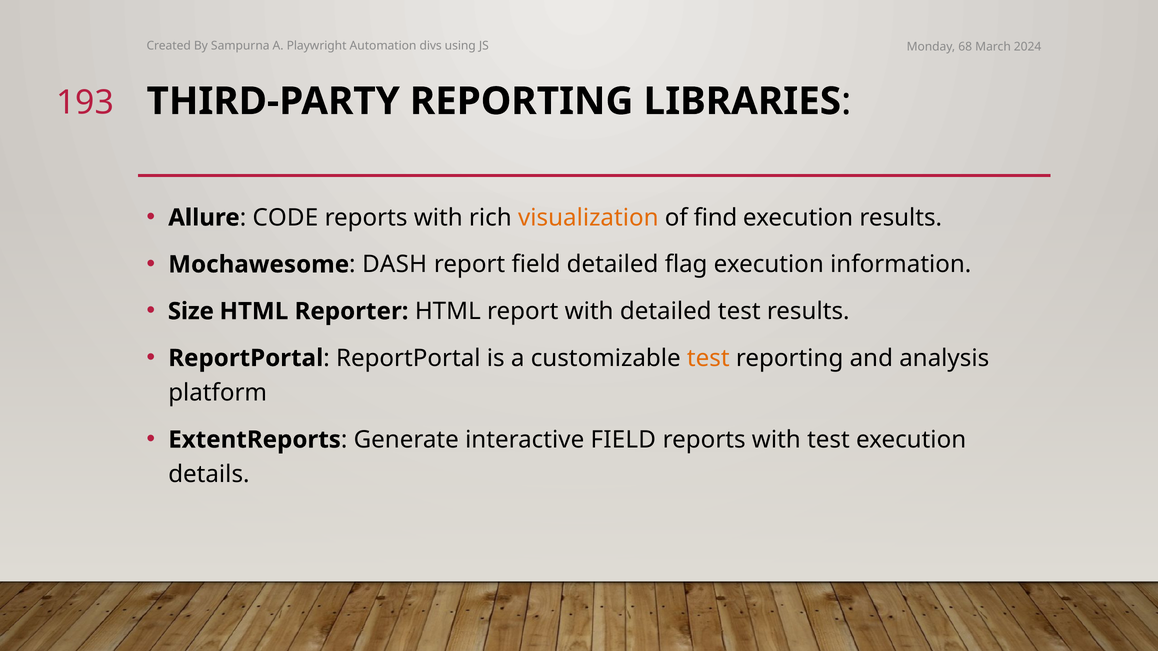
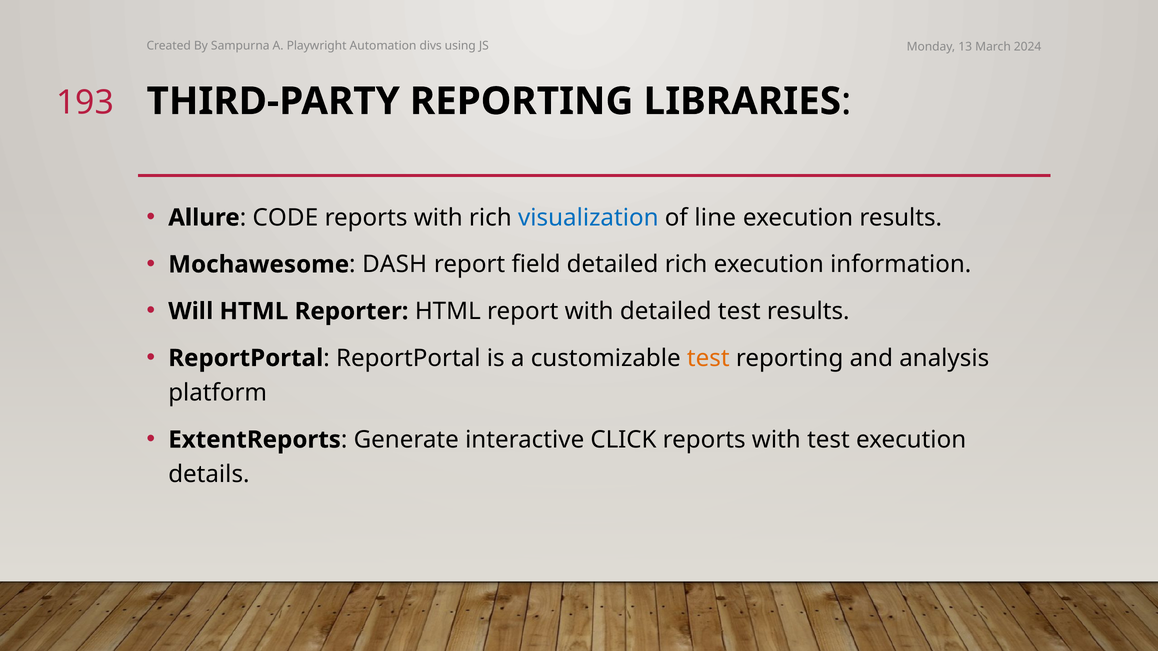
68: 68 -> 13
visualization colour: orange -> blue
find: find -> line
detailed flag: flag -> rich
Size: Size -> Will
interactive FIELD: FIELD -> CLICK
